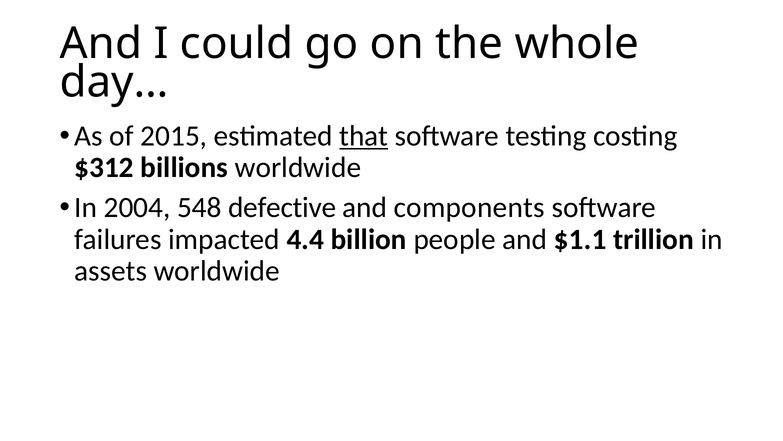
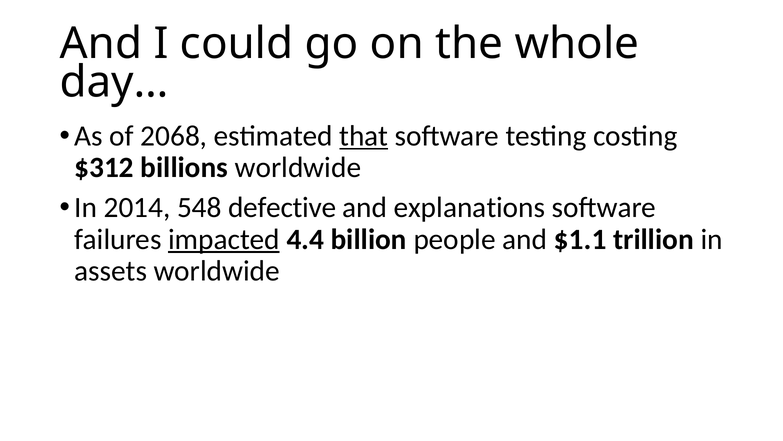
2015: 2015 -> 2068
2004: 2004 -> 2014
components: components -> explanations
impacted underline: none -> present
